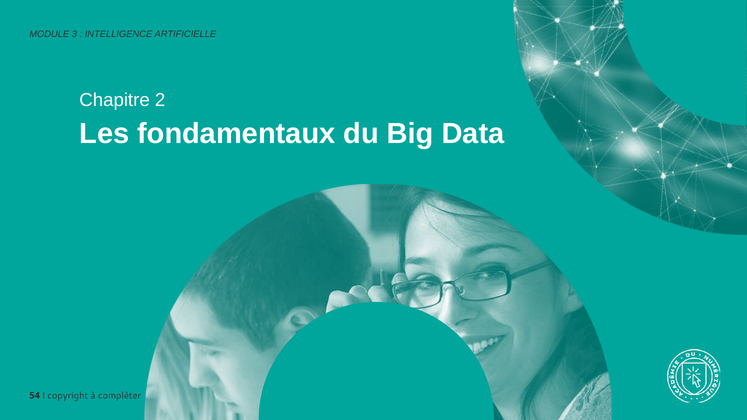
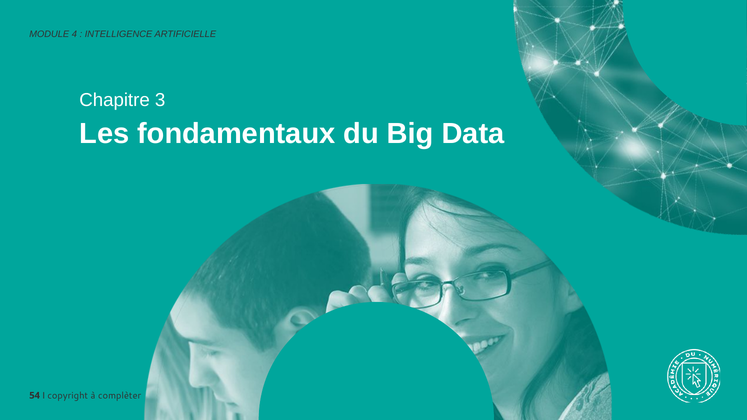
3: 3 -> 4
2: 2 -> 3
